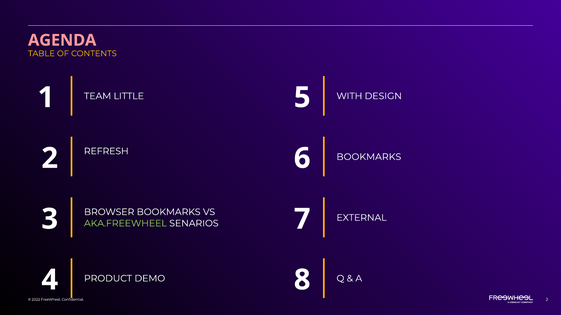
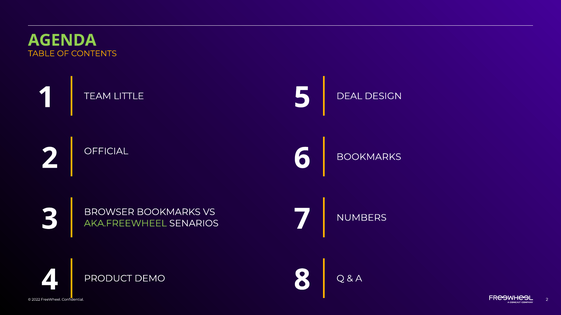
AGENDA colour: pink -> light green
WITH: WITH -> DEAL
REFRESH: REFRESH -> OFFICIAL
EXTERNAL: EXTERNAL -> NUMBERS
